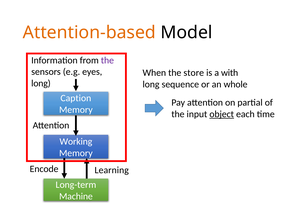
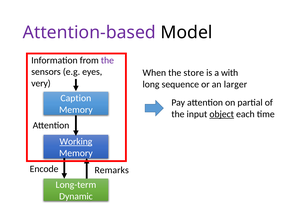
Attention-based colour: orange -> purple
long at (41, 83): long -> very
whole: whole -> larger
Working underline: none -> present
Learning: Learning -> Remarks
Machine: Machine -> Dynamic
